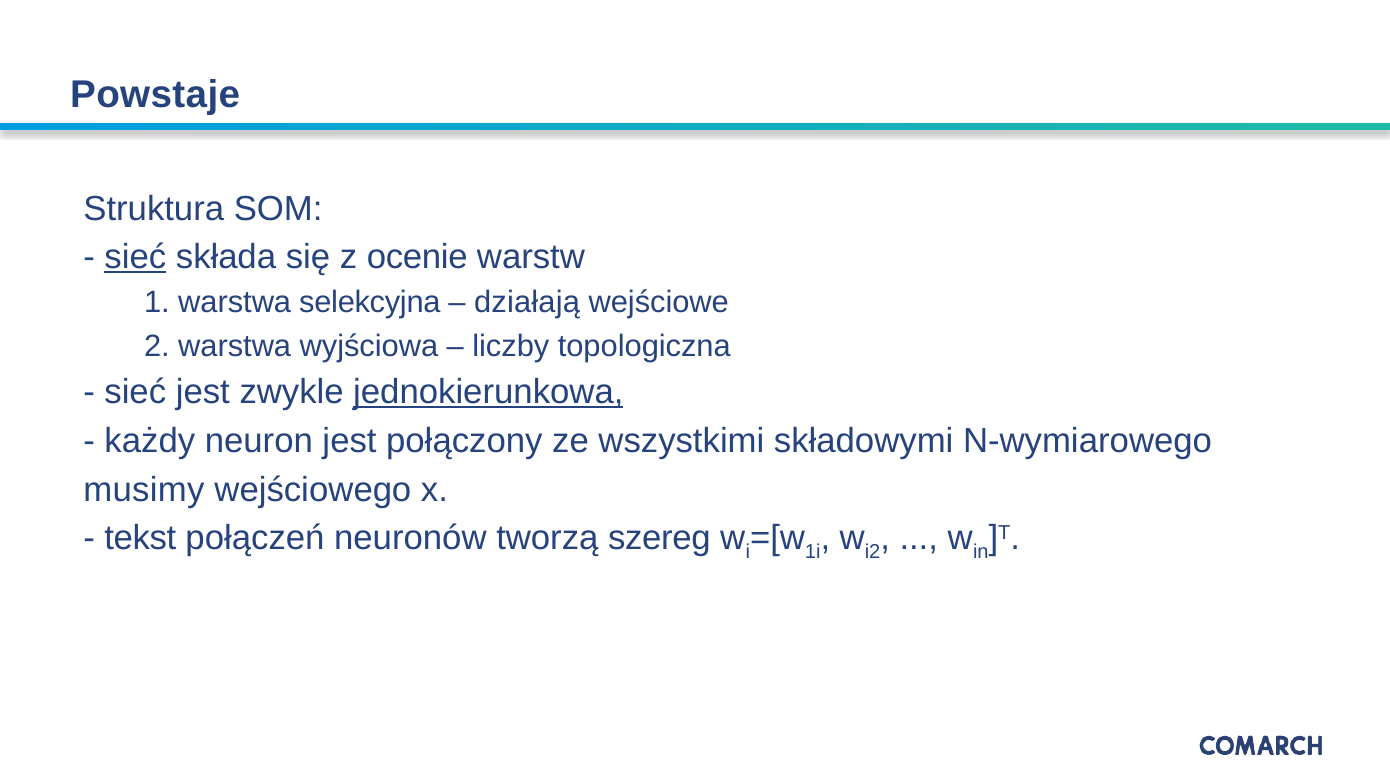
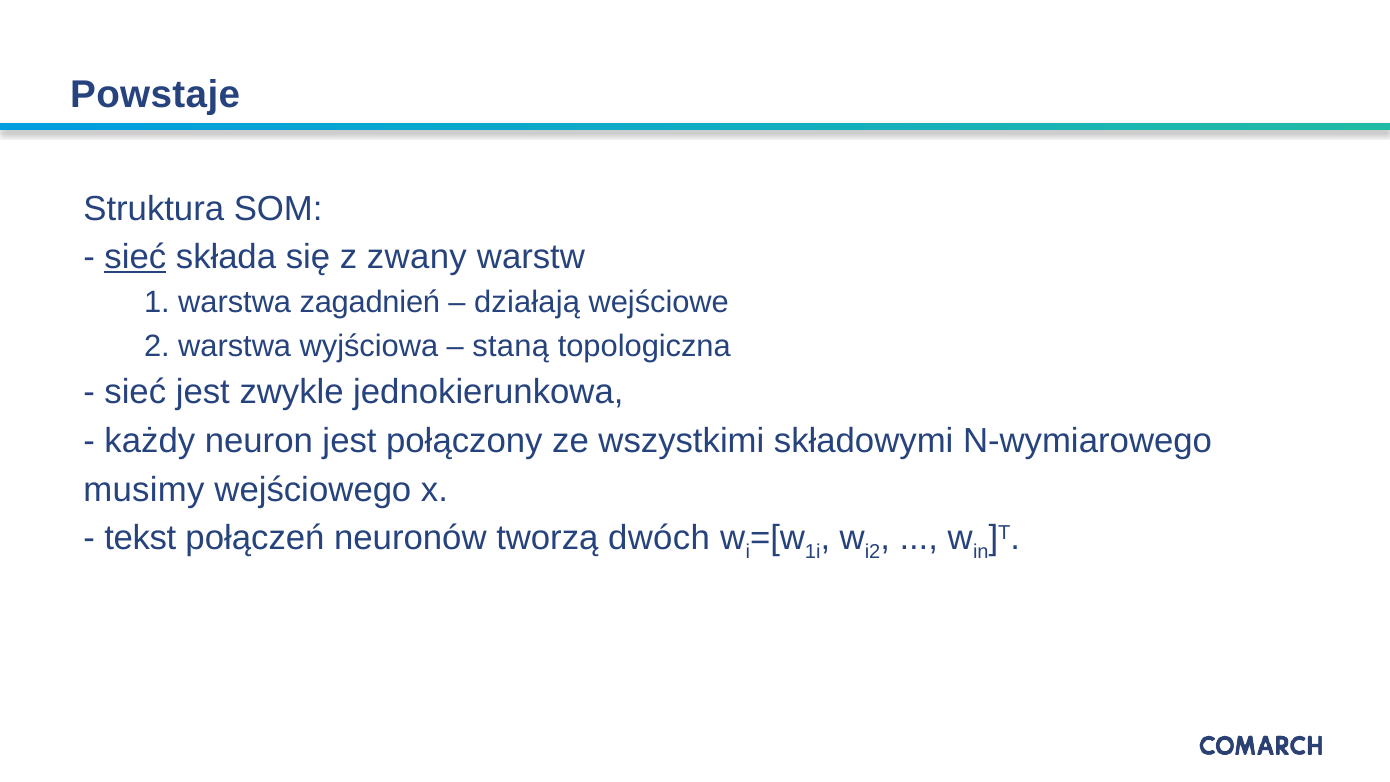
ocenie: ocenie -> zwany
selekcyjna: selekcyjna -> zagadnień
liczby: liczby -> staną
jednokierunkowa underline: present -> none
szereg: szereg -> dwóch
